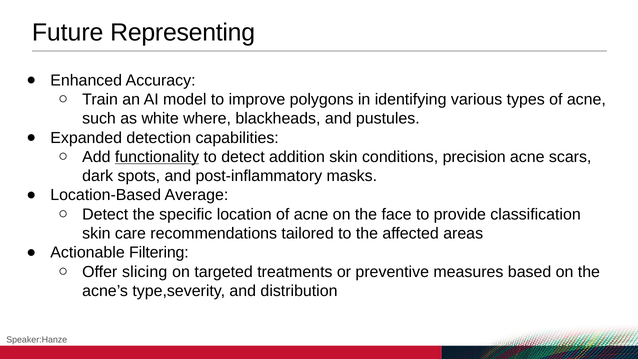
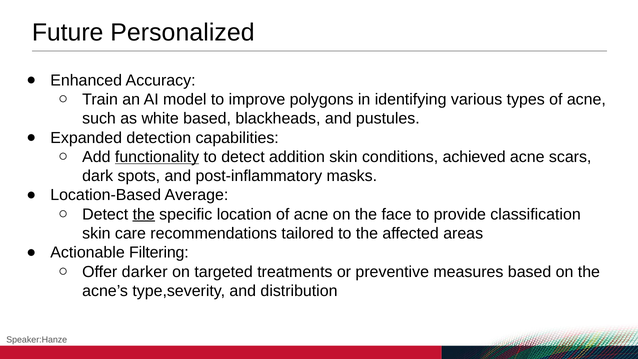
Representing: Representing -> Personalized
white where: where -> based
precision: precision -> achieved
the at (144, 214) underline: none -> present
slicing: slicing -> darker
